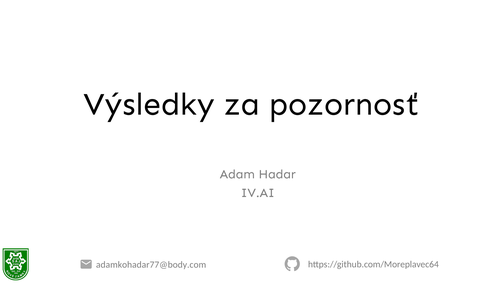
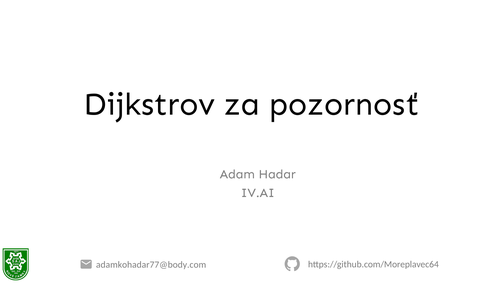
Výsledky: Výsledky -> Dijkstrov
